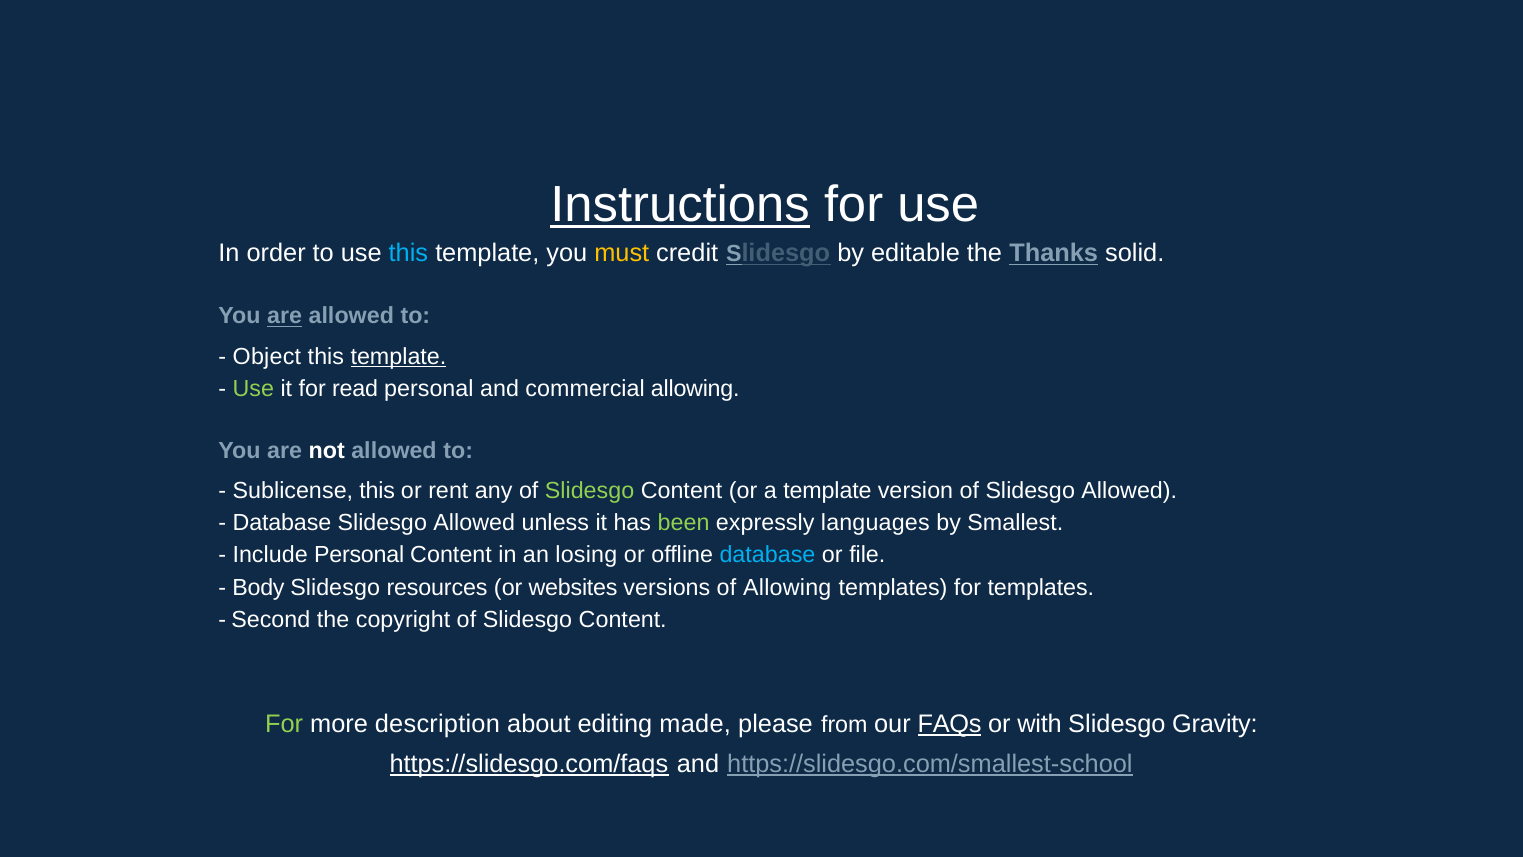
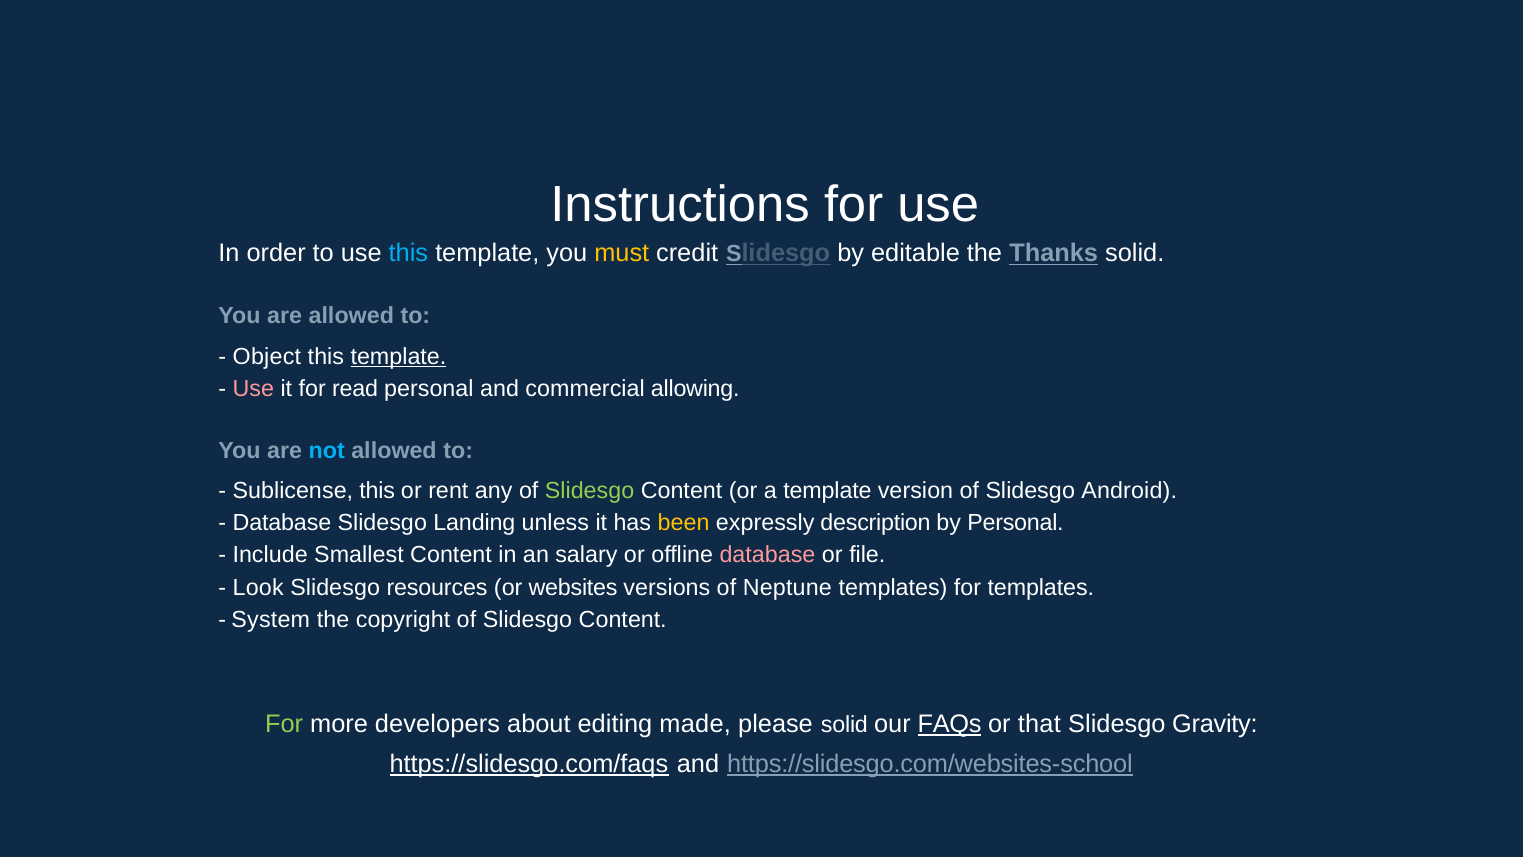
Instructions underline: present -> none
are at (285, 316) underline: present -> none
Use at (253, 389) colour: light green -> pink
not colour: white -> light blue
of Slidesgo Allowed: Allowed -> Android
Allowed at (474, 523): Allowed -> Landing
been colour: light green -> yellow
languages: languages -> description
by Smallest: Smallest -> Personal
Include Personal: Personal -> Smallest
losing: losing -> salary
database at (767, 555) colour: light blue -> pink
Body: Body -> Look
of Allowing: Allowing -> Neptune
Second: Second -> System
description: description -> developers
please from: from -> solid
with: with -> that
https://slidesgo.com/smallest-school: https://slidesgo.com/smallest-school -> https://slidesgo.com/websites-school
